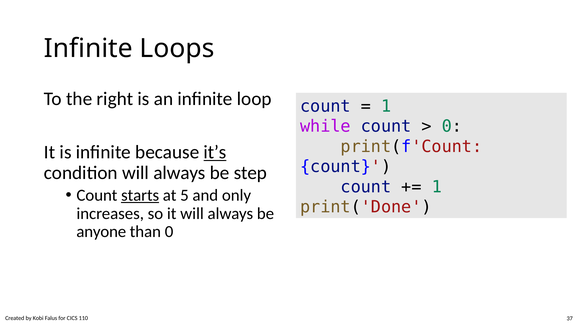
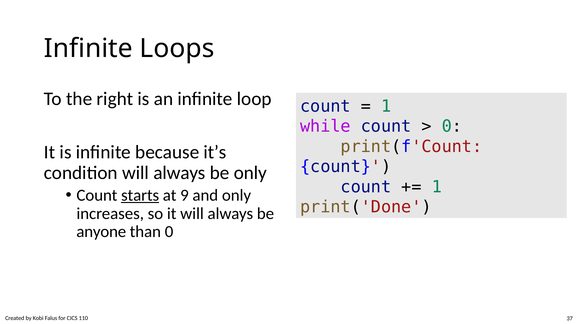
it’s underline: present -> none
be step: step -> only
5: 5 -> 9
